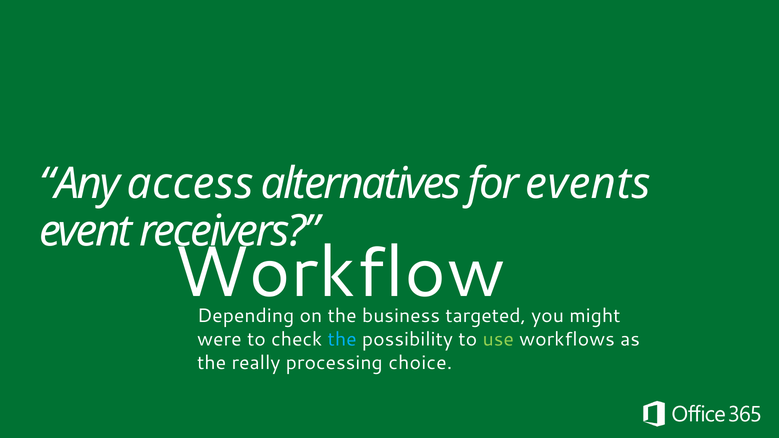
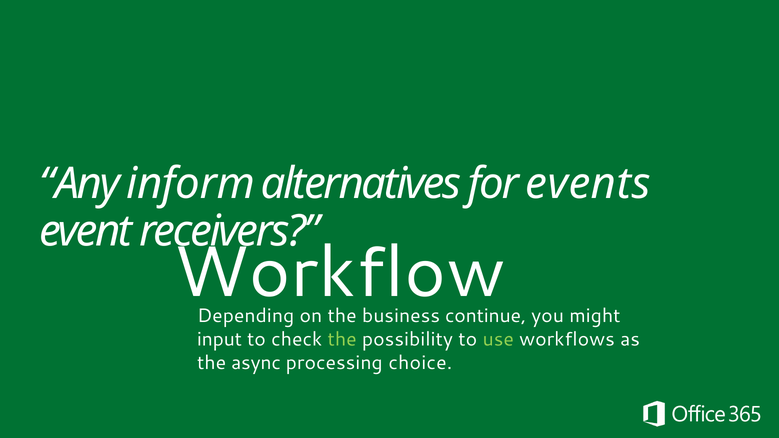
access: access -> inform
targeted: targeted -> continue
were: were -> input
the at (342, 340) colour: light blue -> light green
really: really -> async
